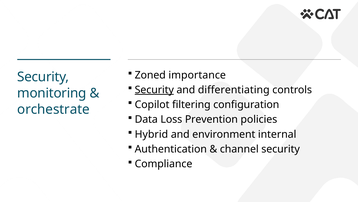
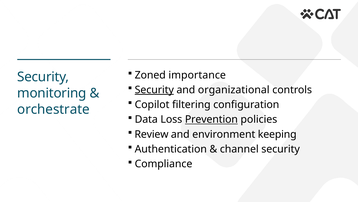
differentiating: differentiating -> organizational
Prevention underline: none -> present
Hybrid: Hybrid -> Review
internal: internal -> keeping
